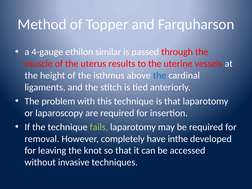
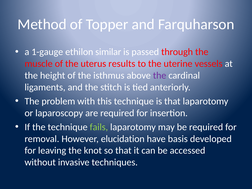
4-gauge: 4-gauge -> 1-gauge
the at (160, 75) colour: blue -> purple
completely: completely -> elucidation
inthe: inthe -> basis
